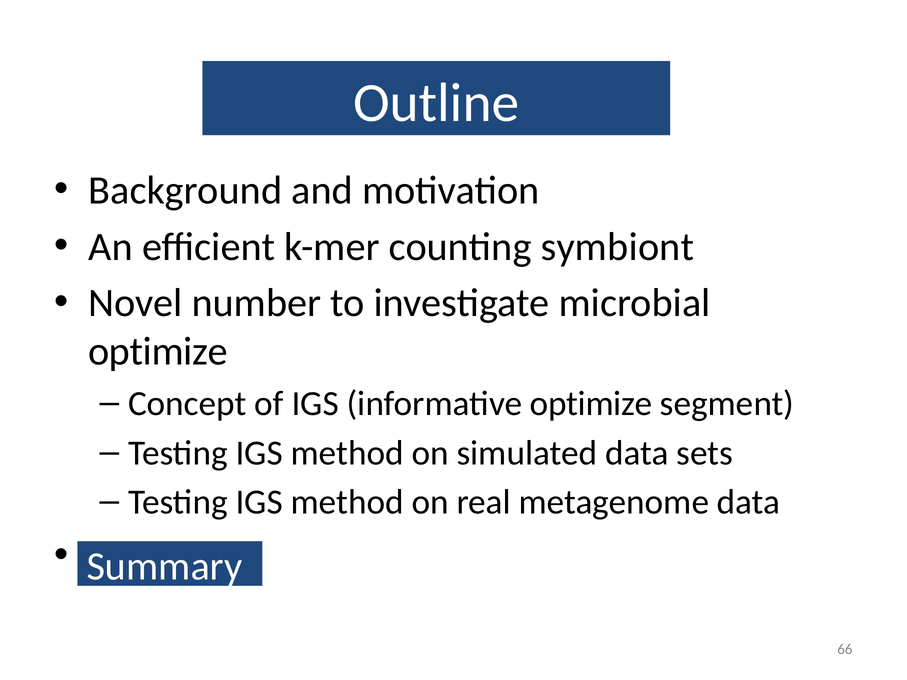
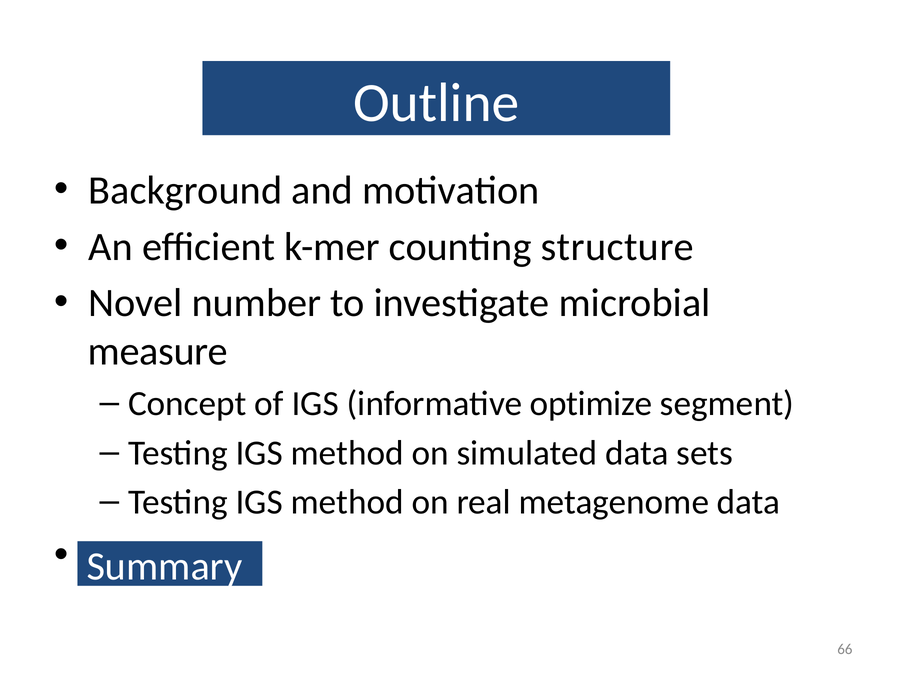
symbiont: symbiont -> structure
optimize at (158, 352): optimize -> measure
